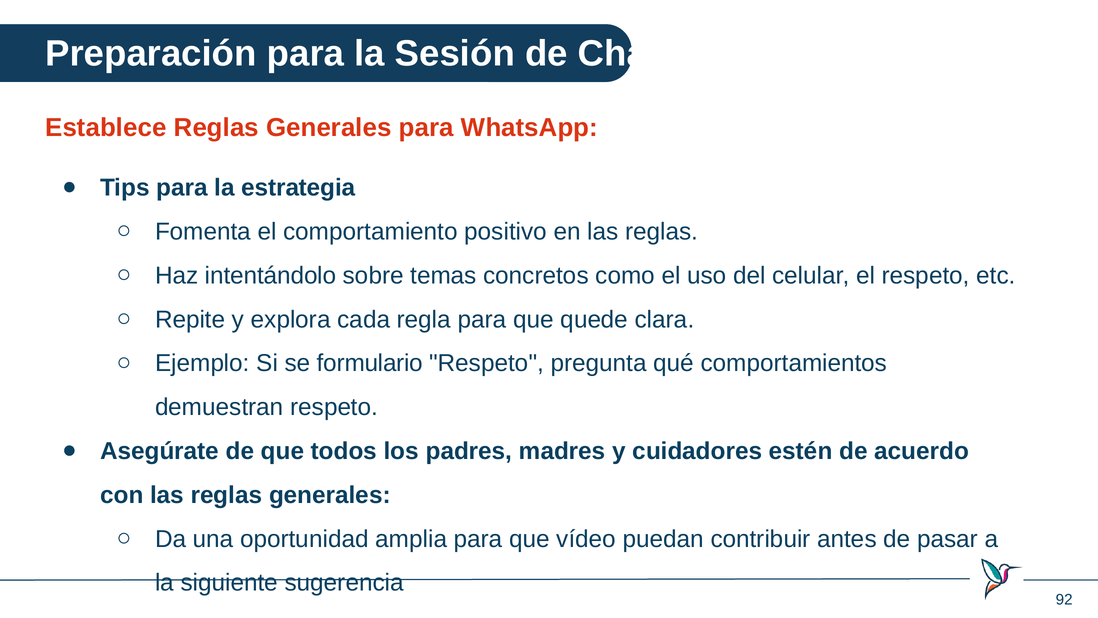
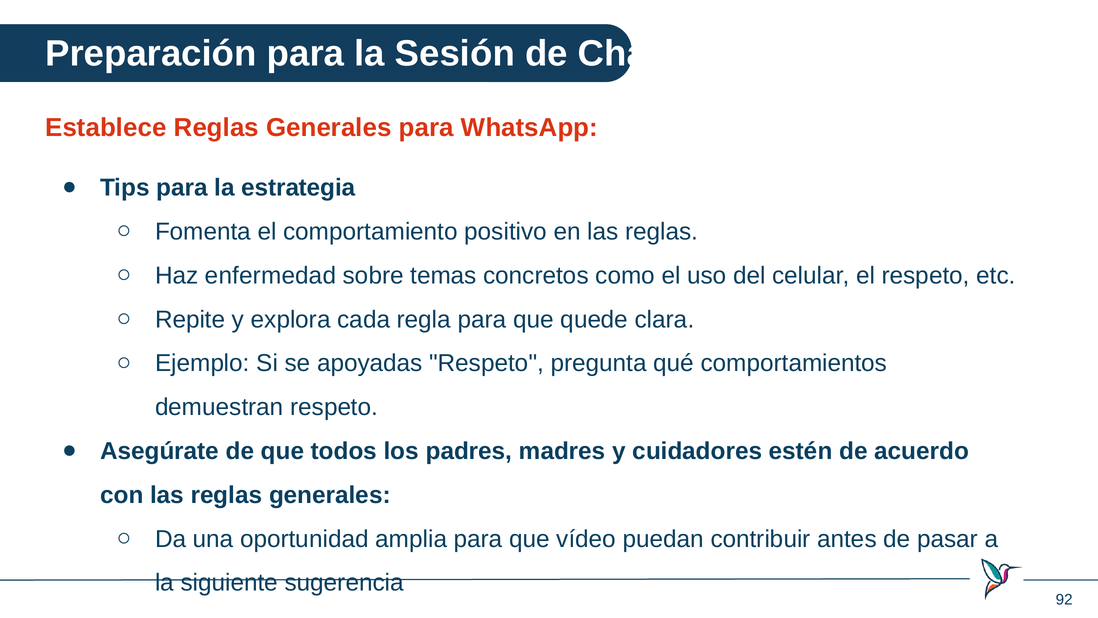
intentándolo: intentándolo -> enfermedad
formulario: formulario -> apoyadas
